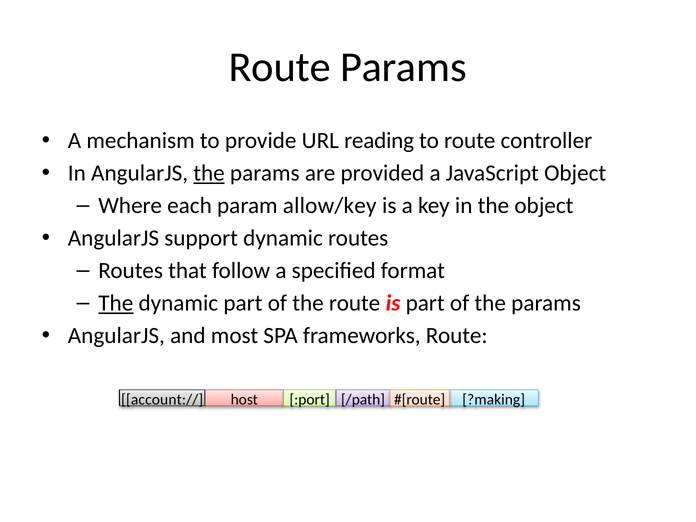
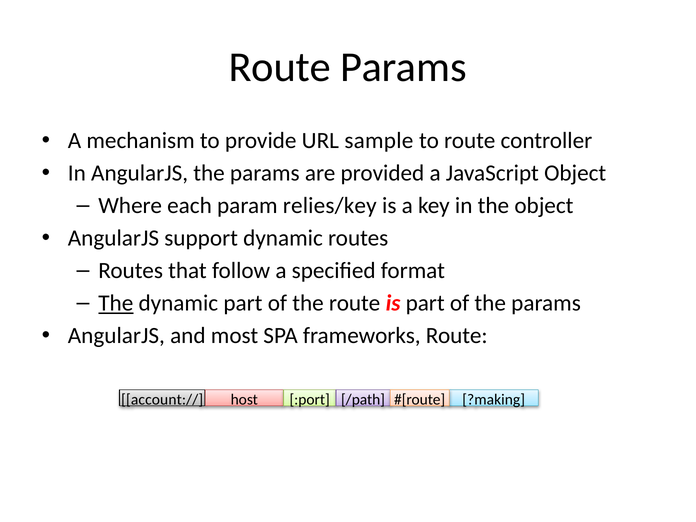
reading: reading -> sample
the at (209, 173) underline: present -> none
allow/key: allow/key -> relies/key
